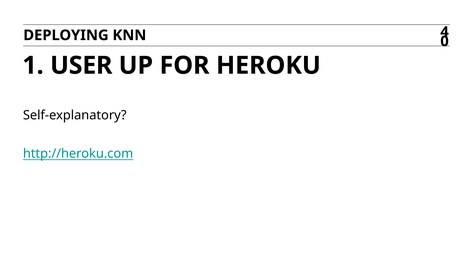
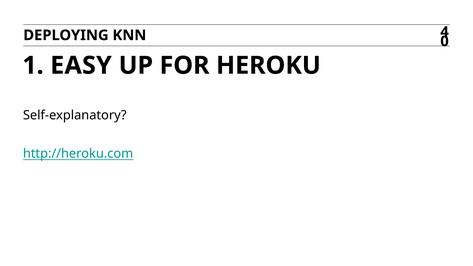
USER: USER -> EASY
